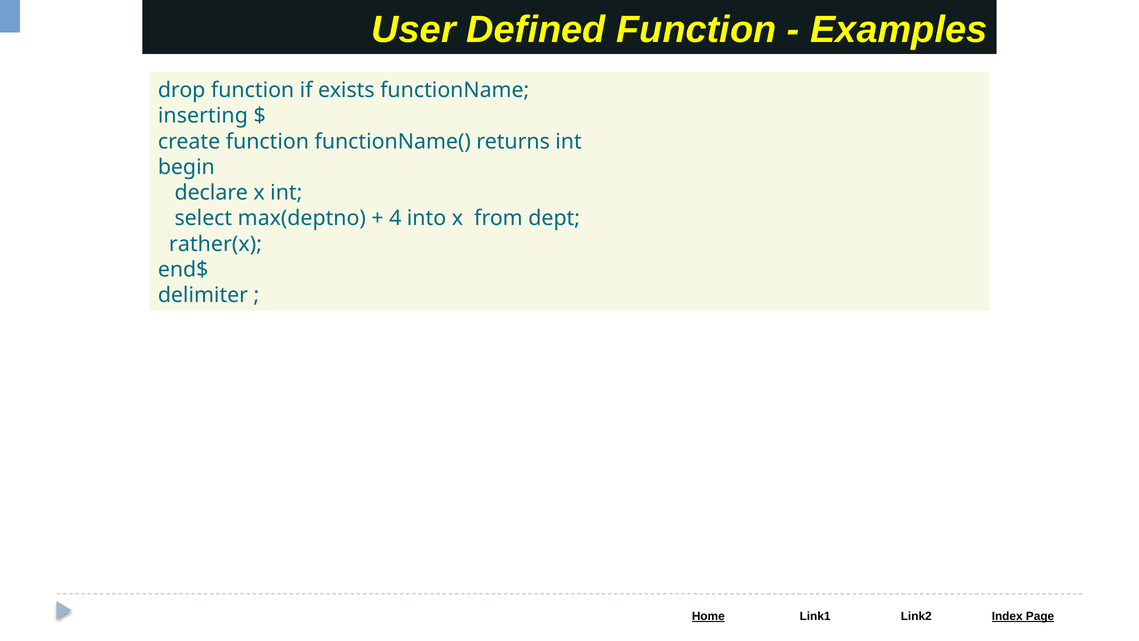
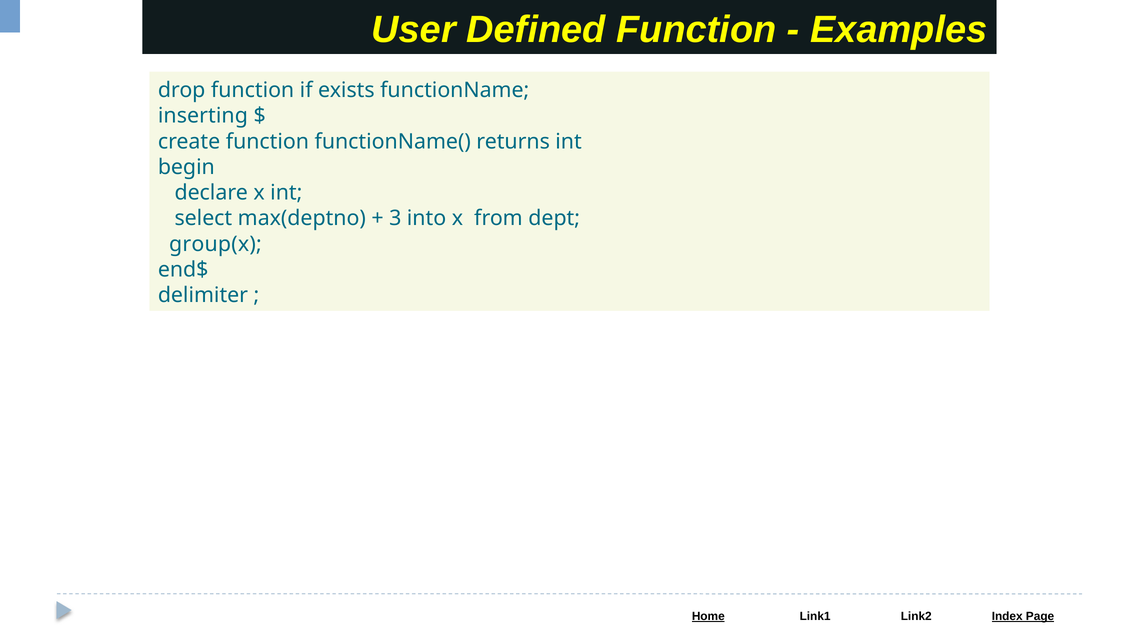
4: 4 -> 3
rather(x: rather(x -> group(x
